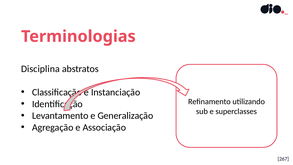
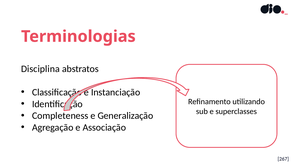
Levantamento: Levantamento -> Completeness
